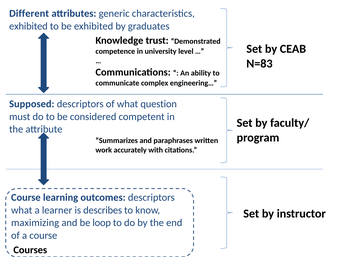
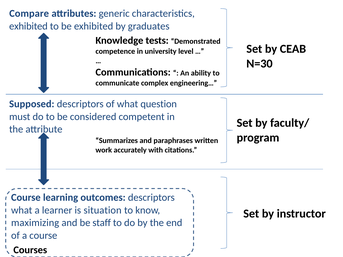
Different: Different -> Compare
trust: trust -> tests
N=83: N=83 -> N=30
describes: describes -> situation
loop: loop -> staff
